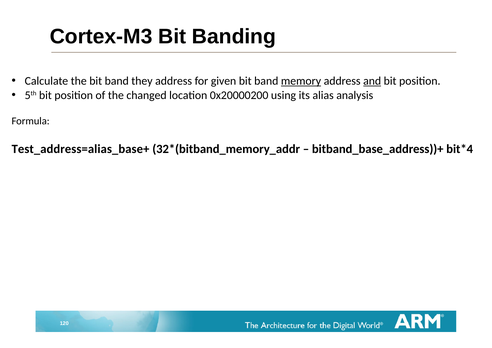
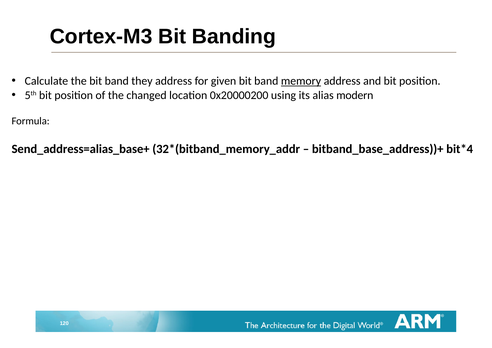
and underline: present -> none
analysis: analysis -> modern
Test_address=alias_base+: Test_address=alias_base+ -> Send_address=alias_base+
